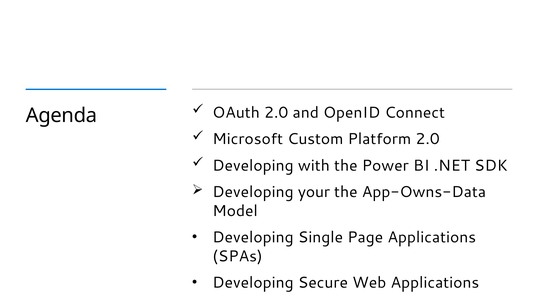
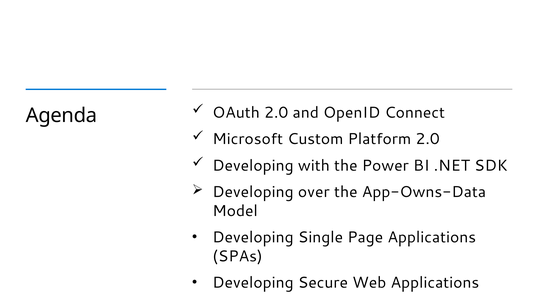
your: your -> over
